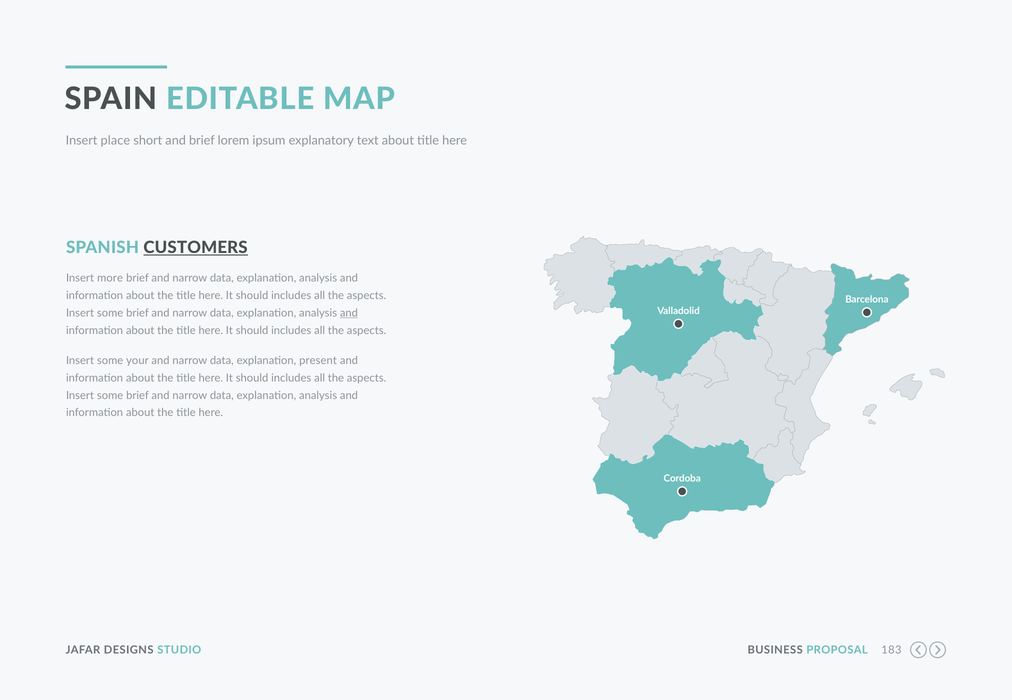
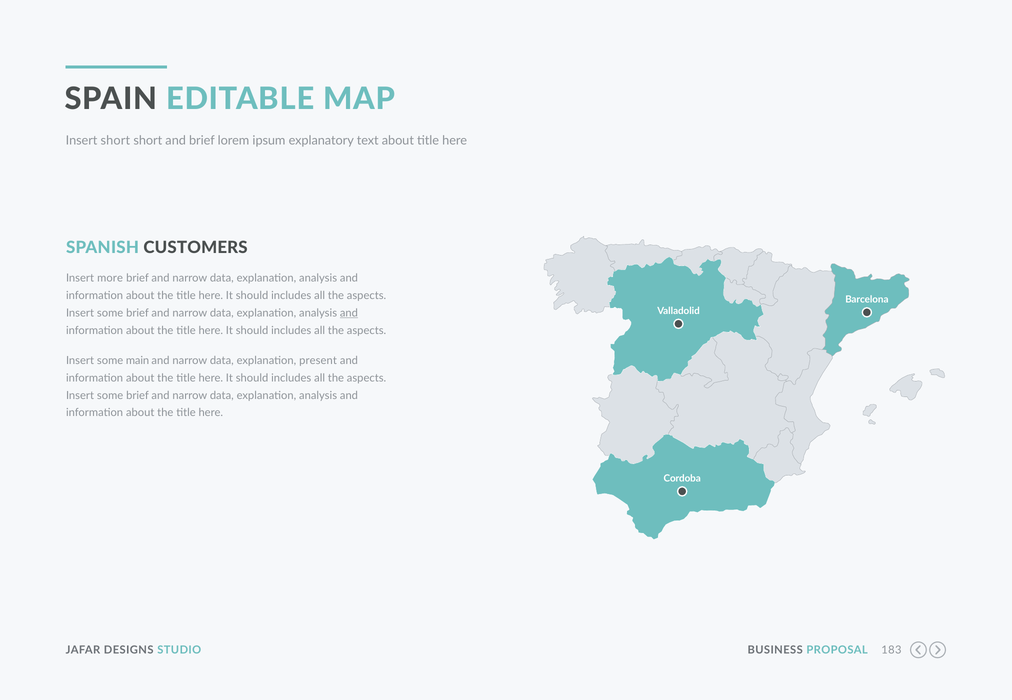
Insert place: place -> short
CUSTOMERS underline: present -> none
your: your -> main
